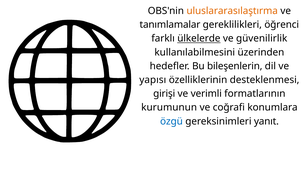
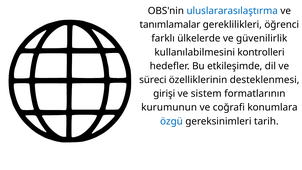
uluslararasılaştırma colour: orange -> blue
ülkelerde underline: present -> none
üzerinden: üzerinden -> kontrolleri
bileşenlerin: bileşenlerin -> etkileşimde
yapısı: yapısı -> süreci
verimli: verimli -> sistem
yanıt: yanıt -> tarih
